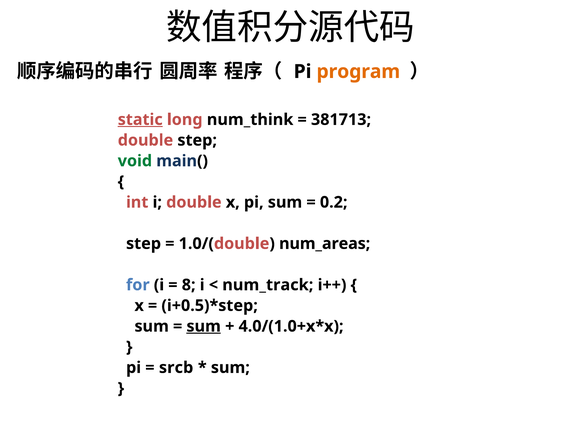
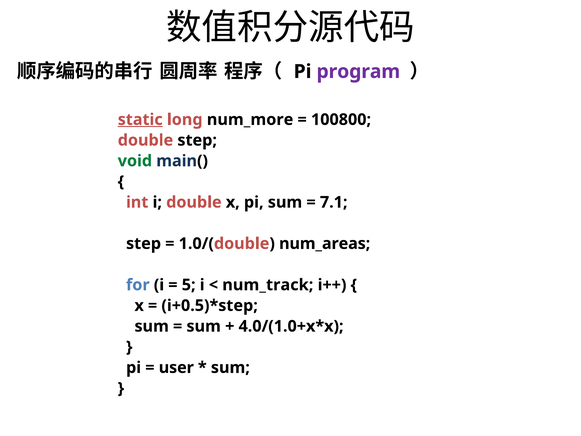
program colour: orange -> purple
num_think: num_think -> num_more
381713: 381713 -> 100800
0.2: 0.2 -> 7.1
8: 8 -> 5
sum at (204, 326) underline: present -> none
srcb: srcb -> user
